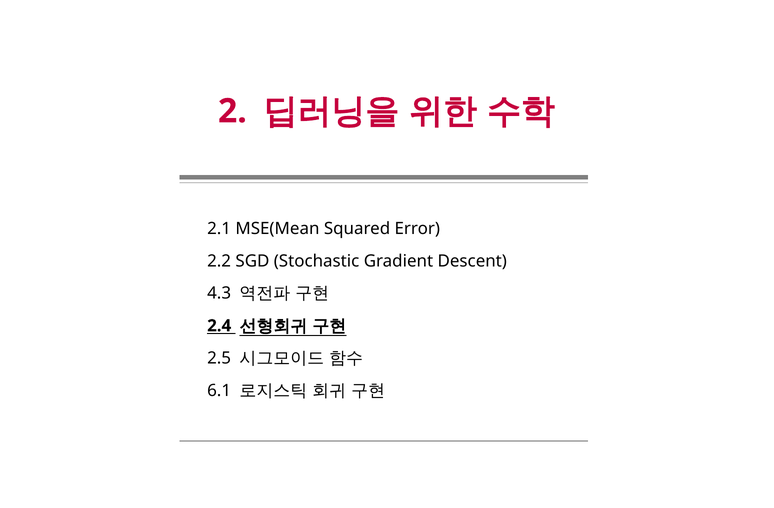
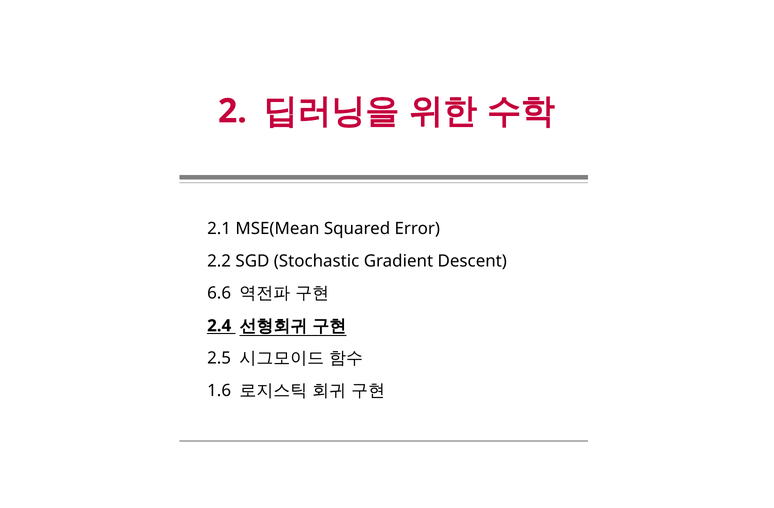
4.3: 4.3 -> 6.6
6.1: 6.1 -> 1.6
